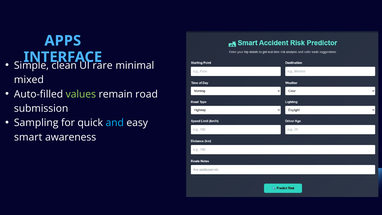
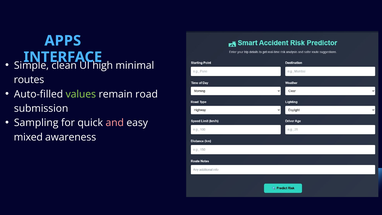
rare: rare -> high
mixed: mixed -> routes
and colour: light blue -> pink
smart: smart -> mixed
